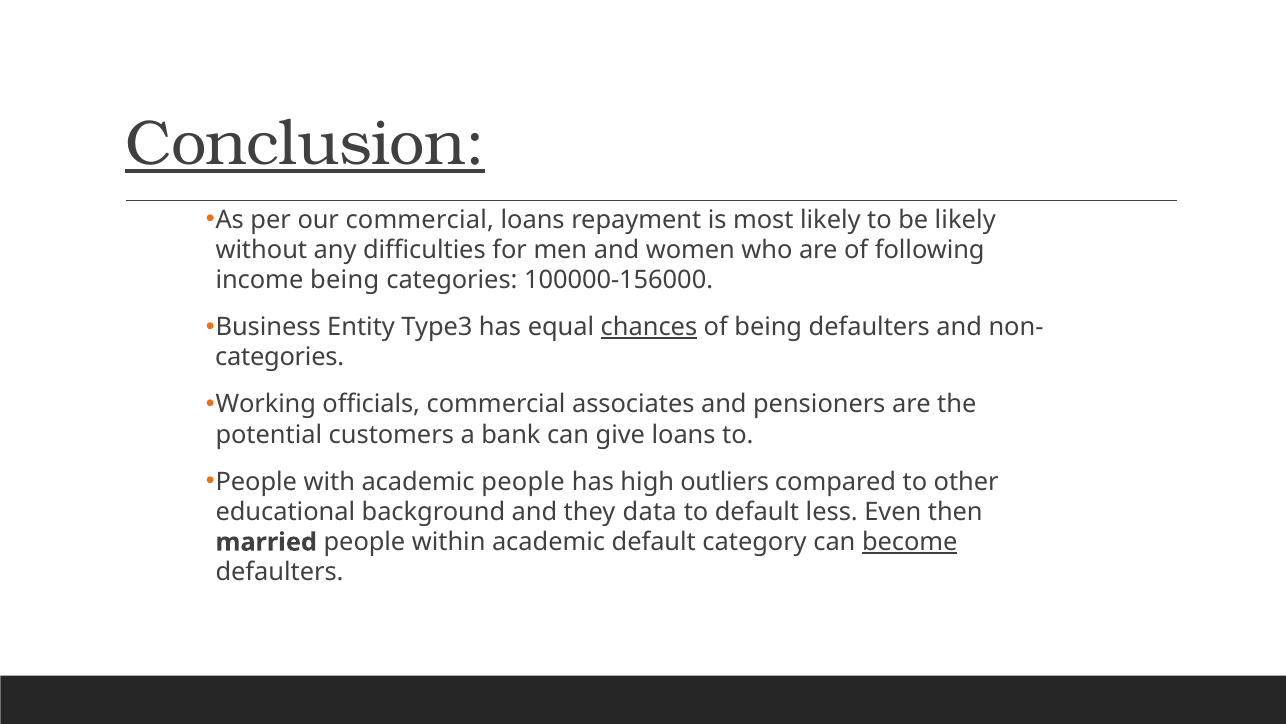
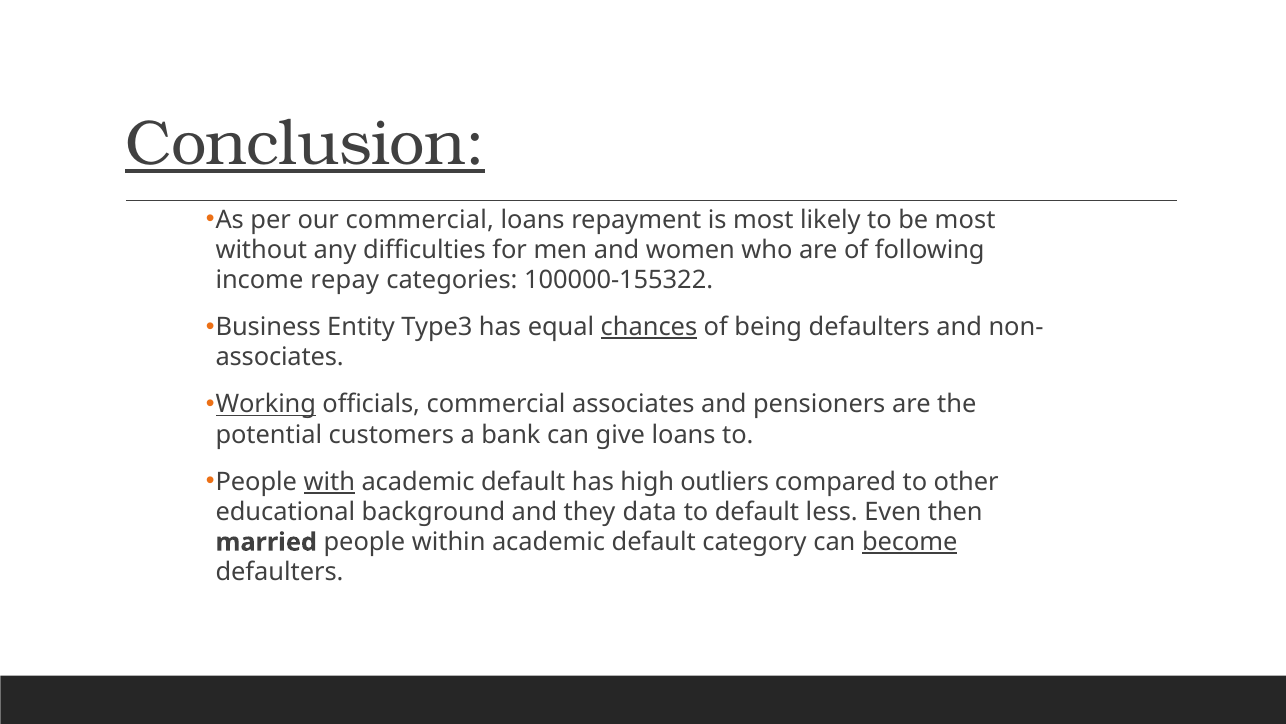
be likely: likely -> most
income being: being -> repay
100000-156000: 100000-156000 -> 100000-155322
categories at (280, 357): categories -> associates
Working underline: none -> present
with underline: none -> present
people at (523, 481): people -> default
